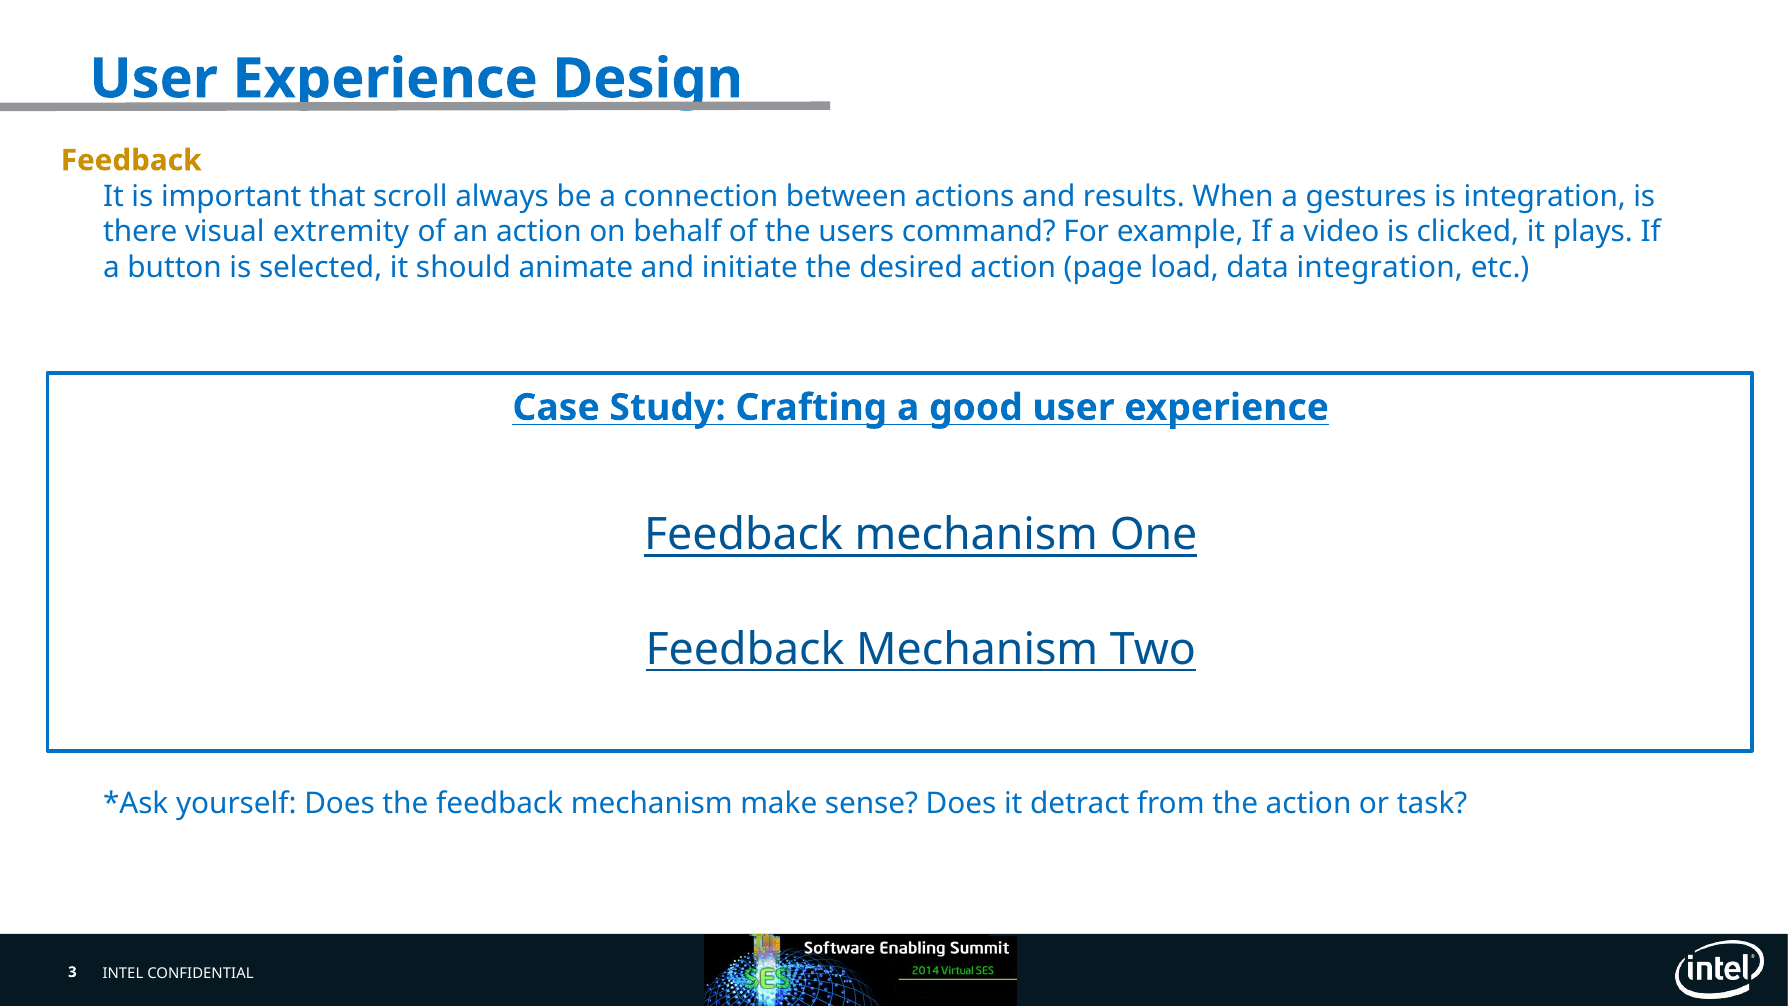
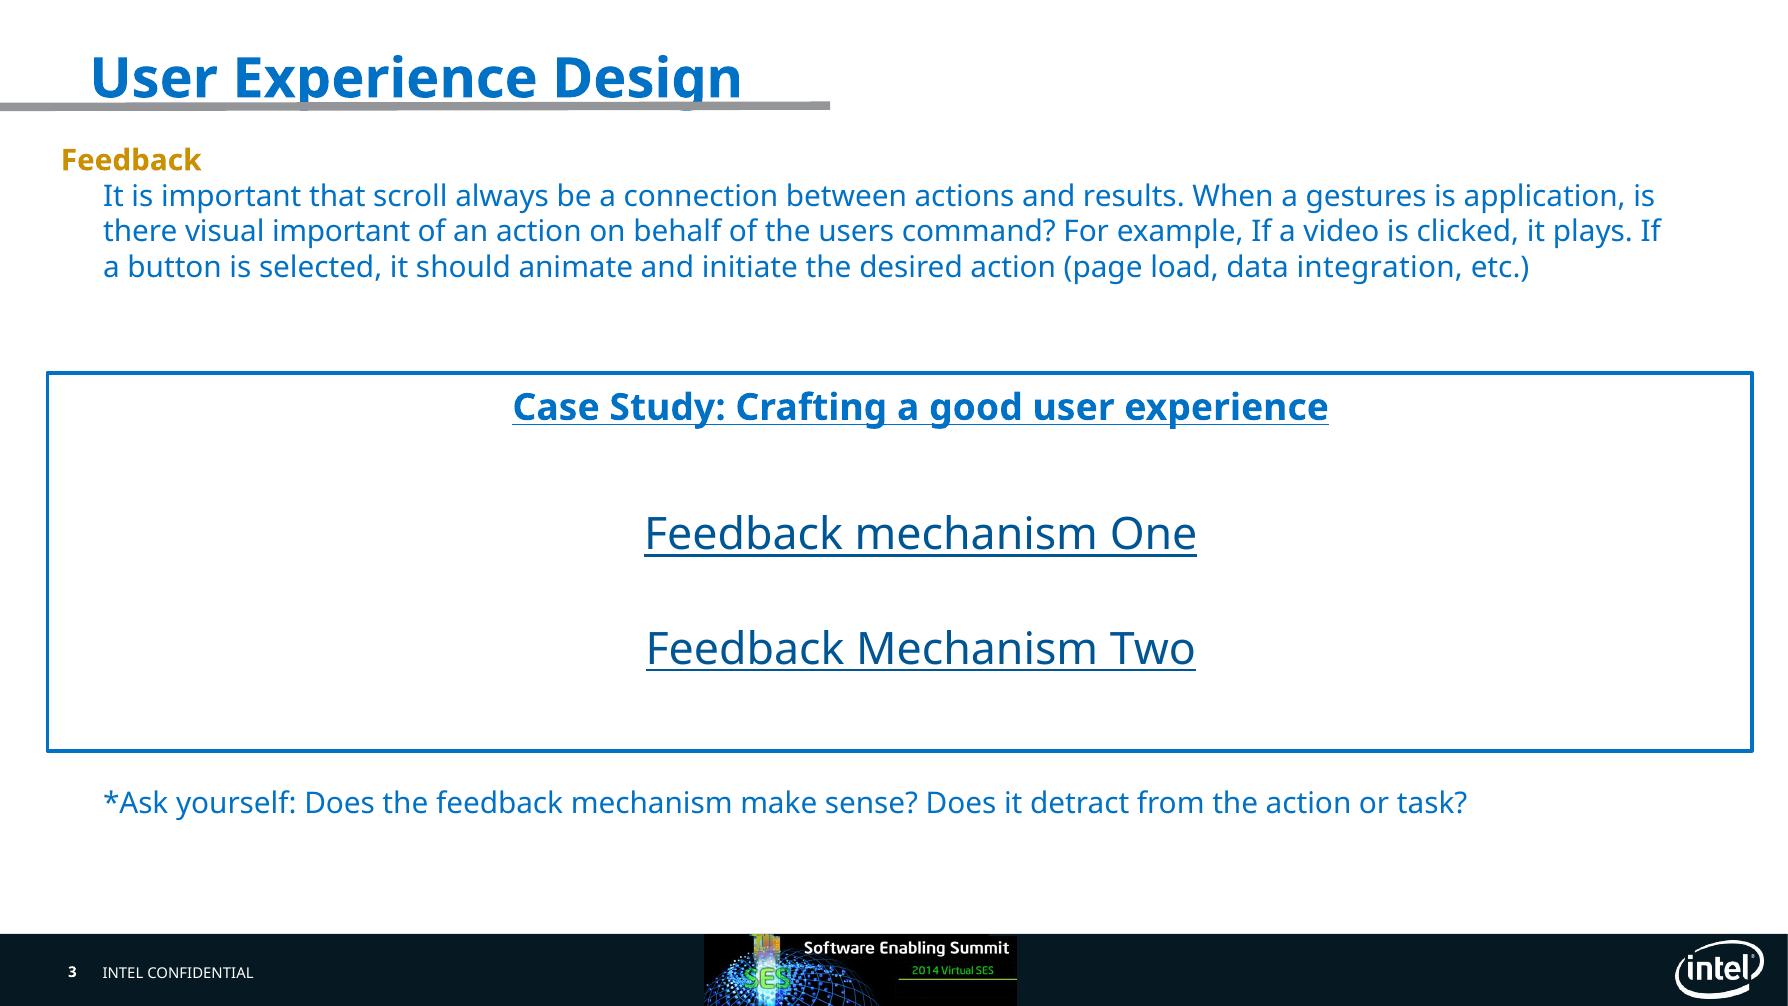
is integration: integration -> application
visual extremity: extremity -> important
